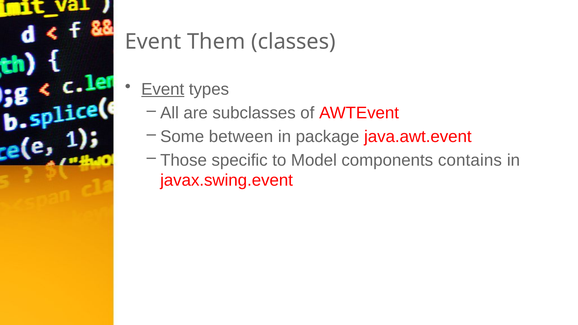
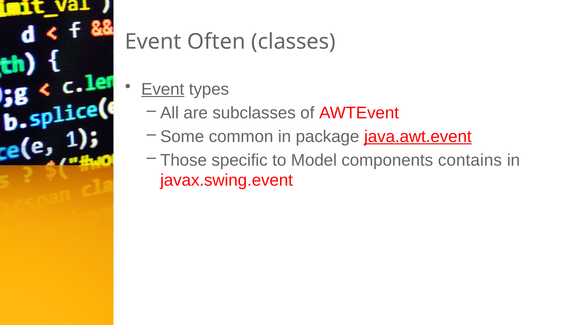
Them: Them -> Often
between: between -> common
java.awt.event underline: none -> present
